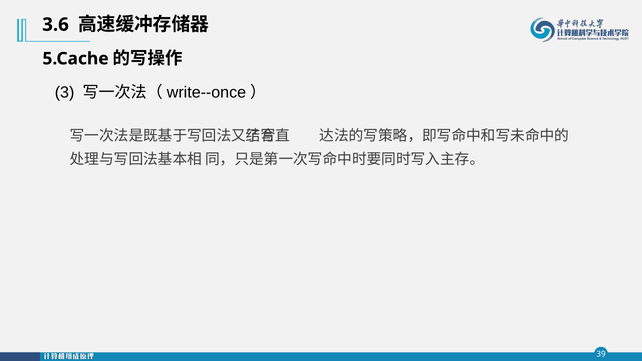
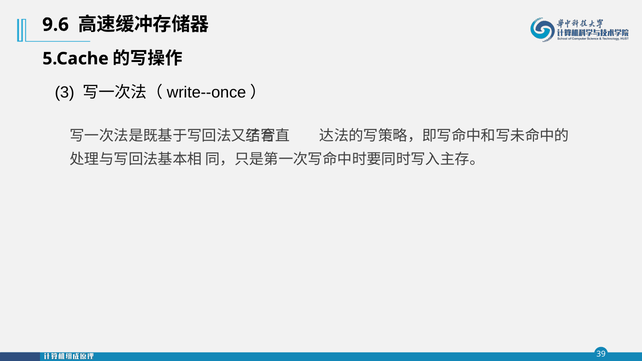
3.6: 3.6 -> 9.6
